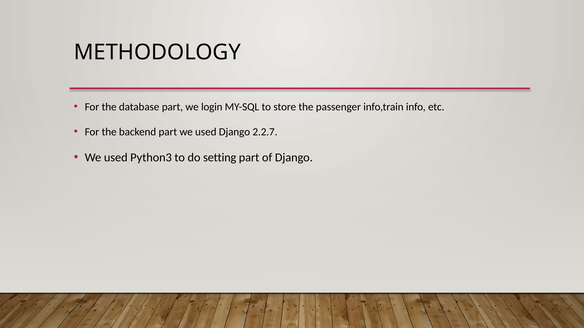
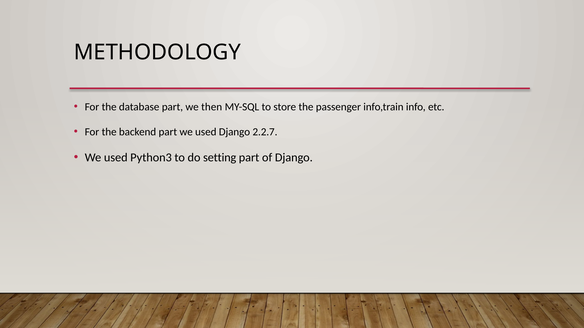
login: login -> then
